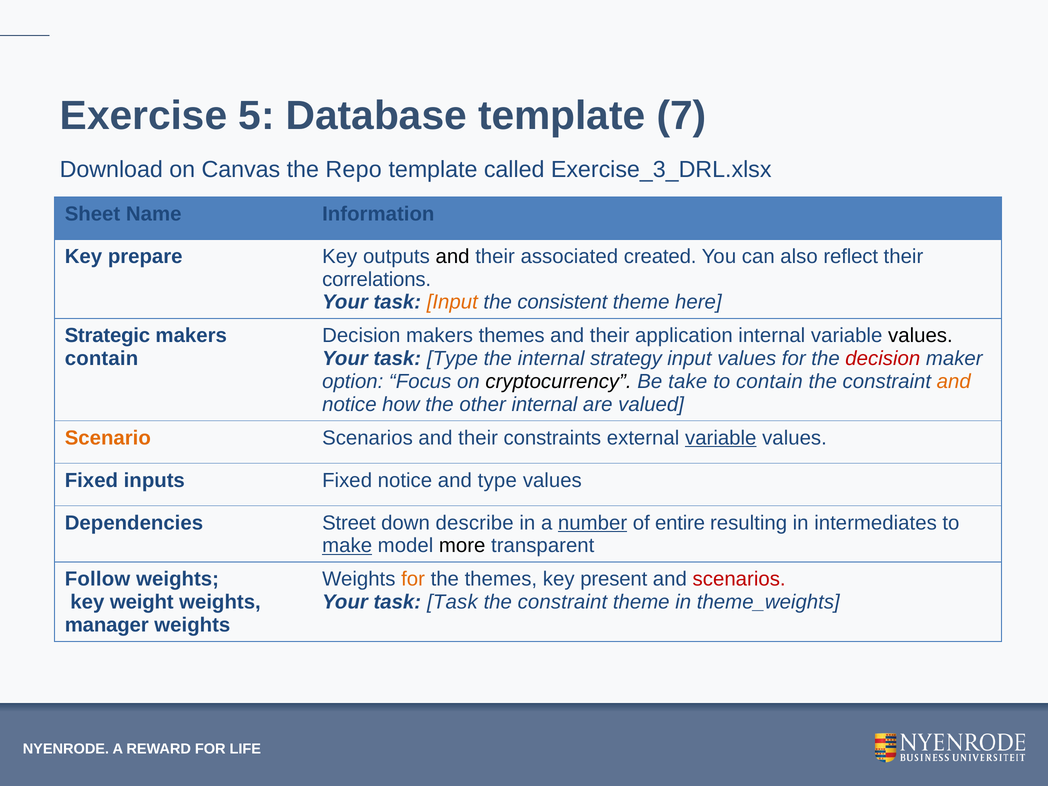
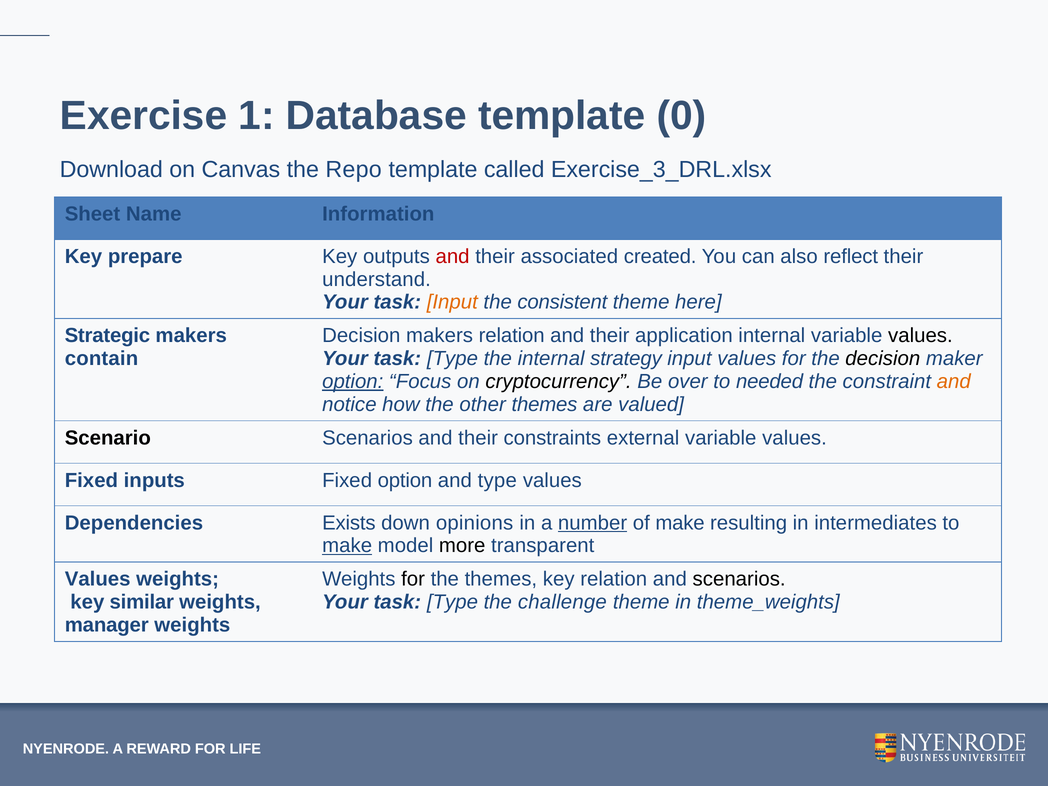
5: 5 -> 1
7: 7 -> 0
and at (453, 256) colour: black -> red
correlations: correlations -> understand
makers themes: themes -> relation
decision at (883, 359) colour: red -> black
option at (353, 381) underline: none -> present
take: take -> over
to contain: contain -> needed
other internal: internal -> themes
Scenario colour: orange -> black
variable at (721, 438) underline: present -> none
Fixed notice: notice -> option
Street: Street -> Exists
describe: describe -> opinions
of entire: entire -> make
Follow at (98, 579): Follow -> Values
for at (413, 579) colour: orange -> black
key present: present -> relation
scenarios at (739, 579) colour: red -> black
weight: weight -> similar
Task at (452, 602): Task -> Type
constraint at (562, 602): constraint -> challenge
